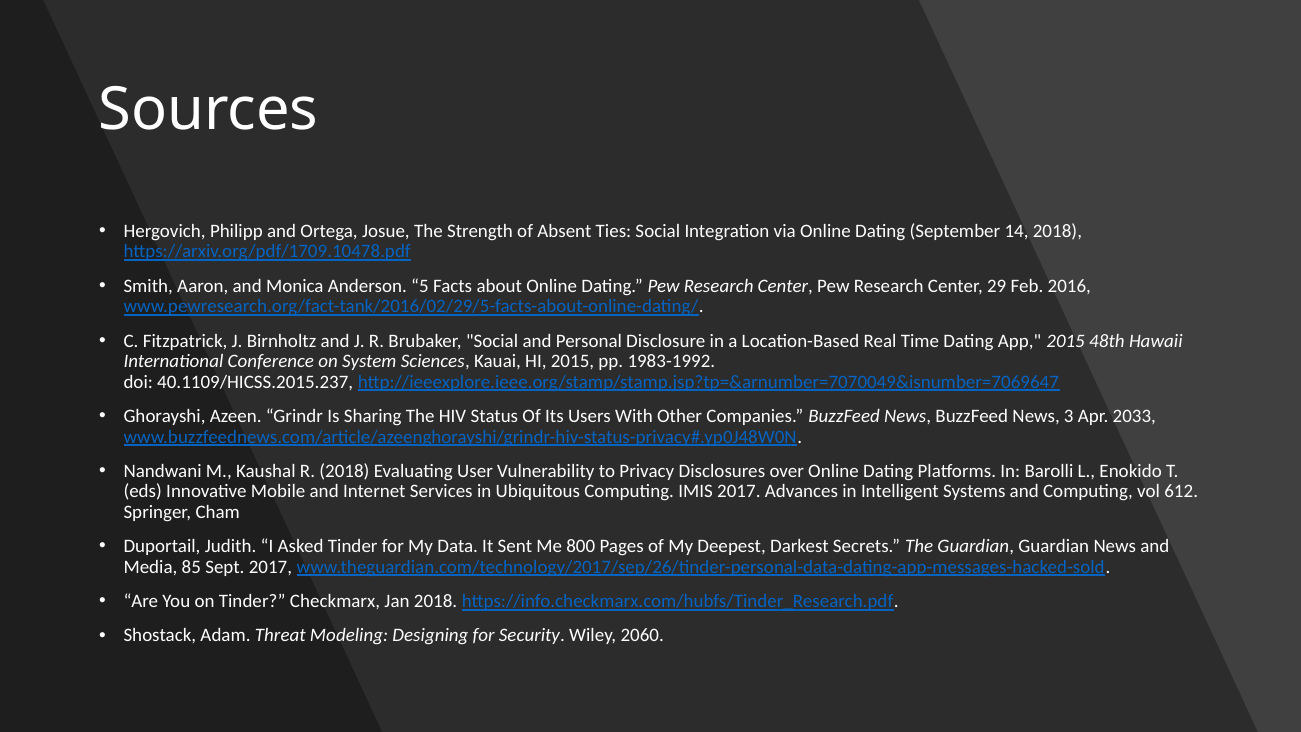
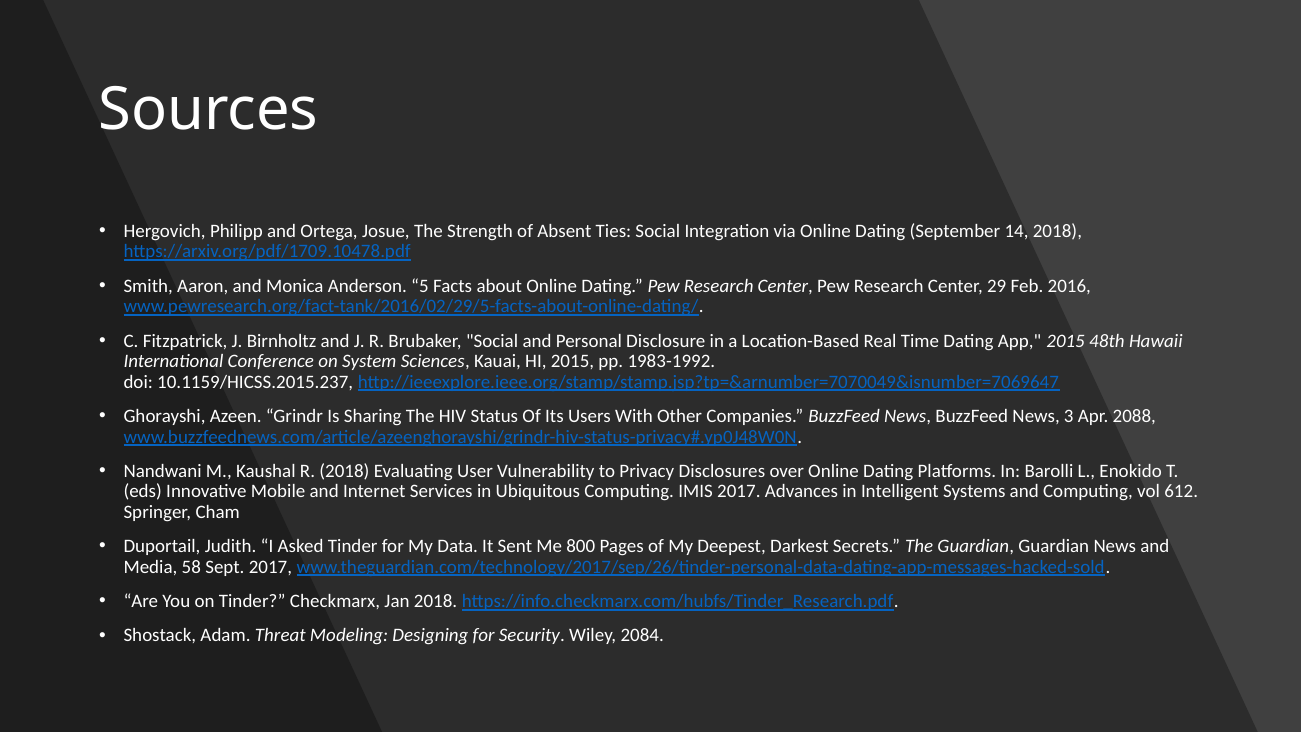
40.1109/HICSS.2015.237: 40.1109/HICSS.2015.237 -> 10.1159/HICSS.2015.237
2033: 2033 -> 2088
85: 85 -> 58
2060: 2060 -> 2084
